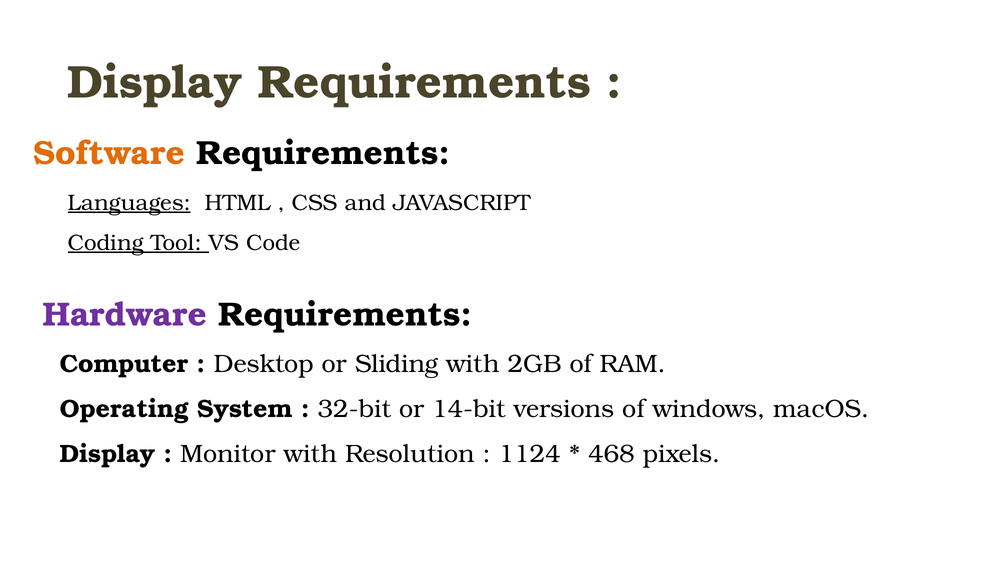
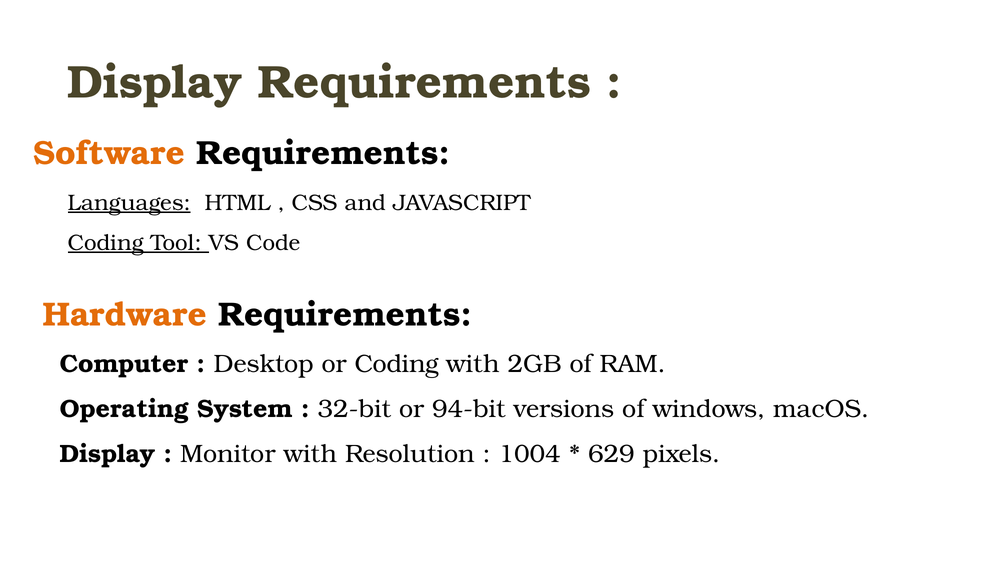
Hardware colour: purple -> orange
or Sliding: Sliding -> Coding
14-bit: 14-bit -> 94-bit
1124: 1124 -> 1004
468: 468 -> 629
